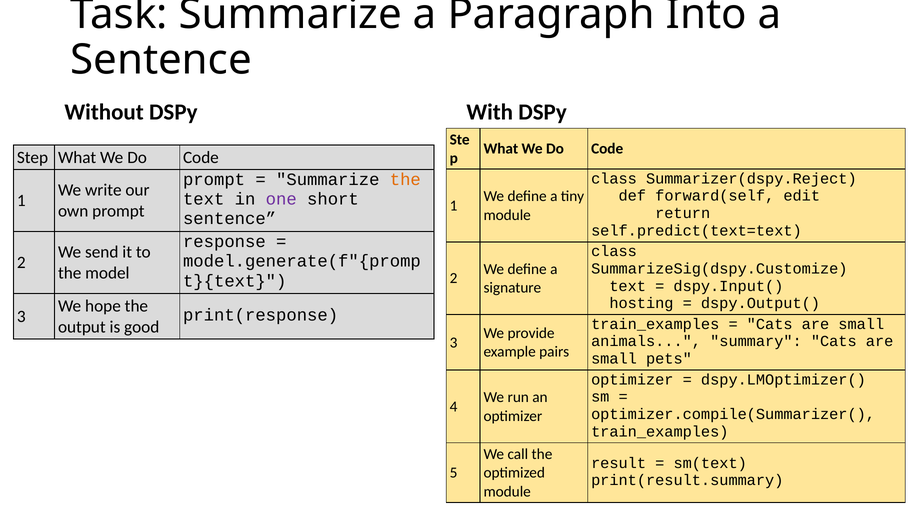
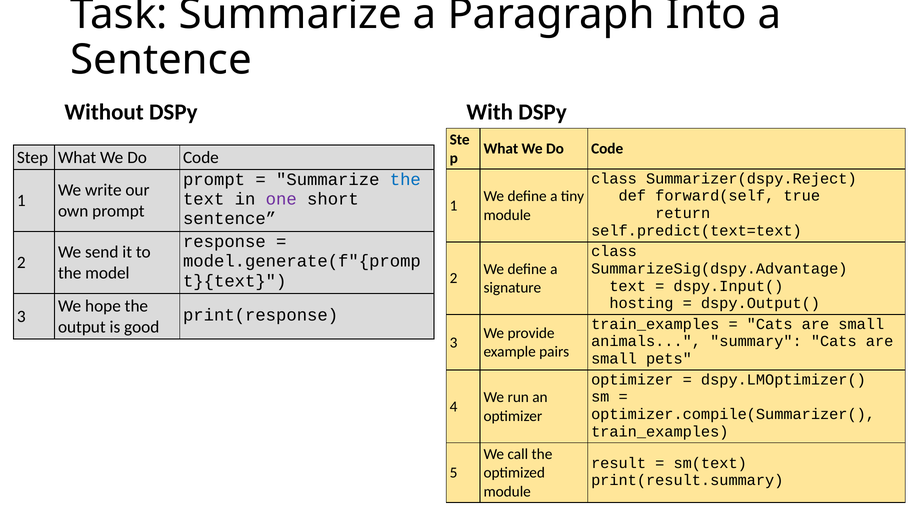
the at (405, 180) colour: orange -> blue
edit: edit -> true
SummarizeSig(dspy.Customize: SummarizeSig(dspy.Customize -> SummarizeSig(dspy.Advantage
